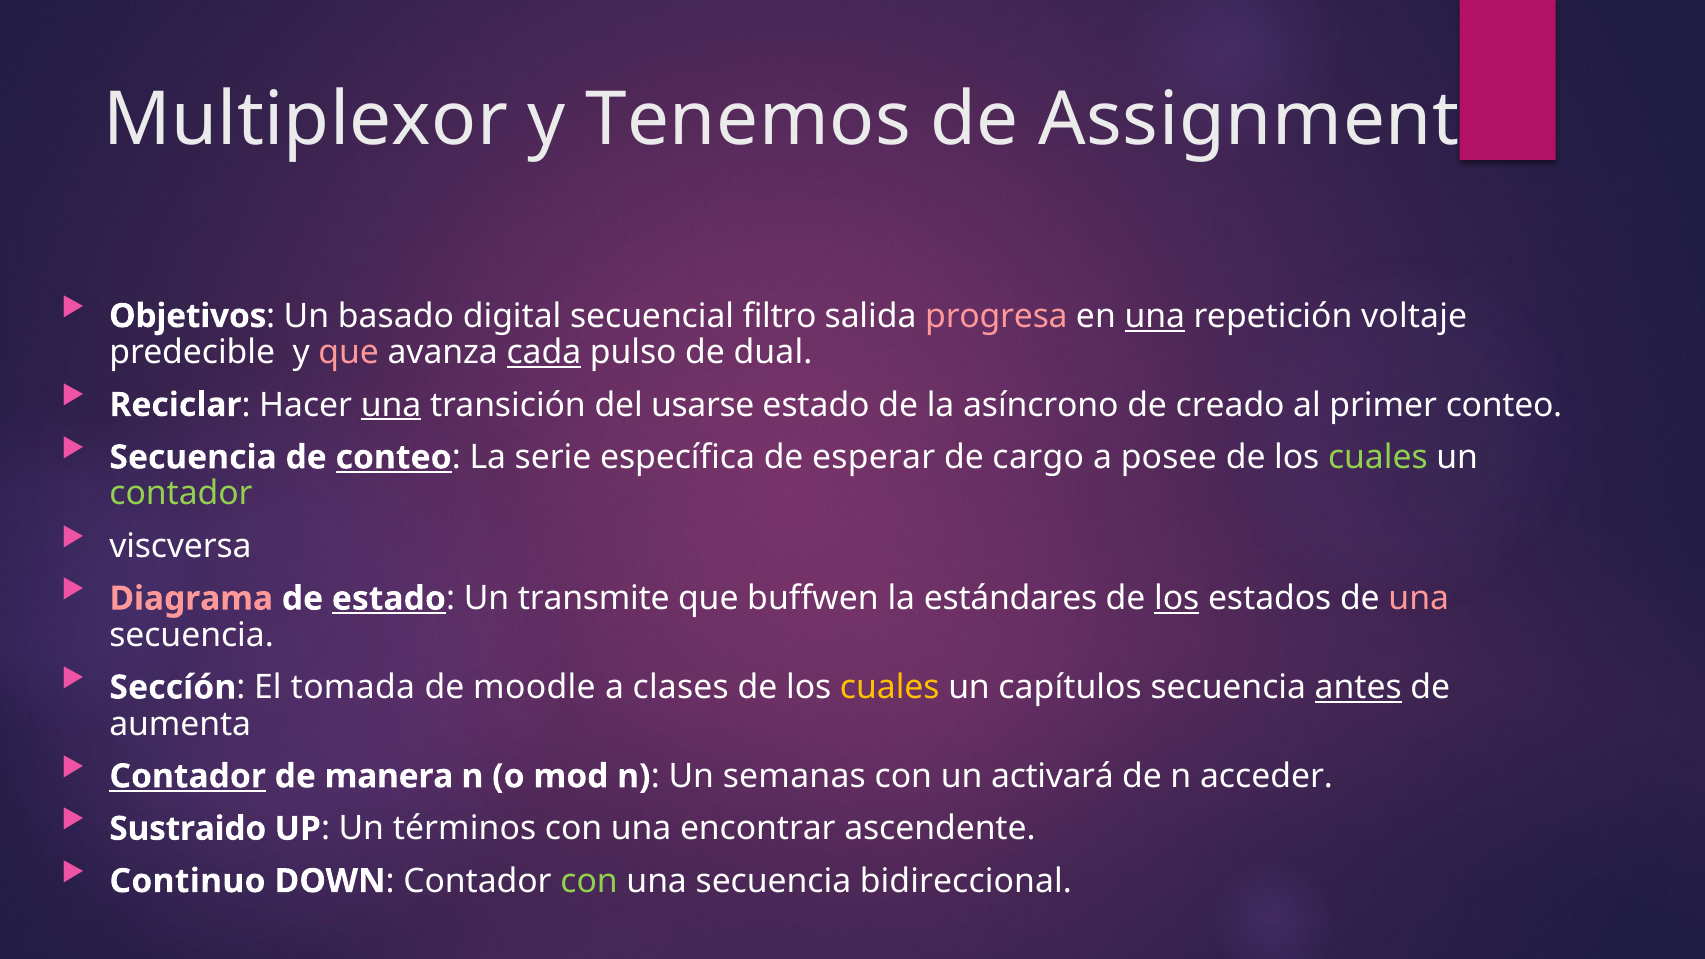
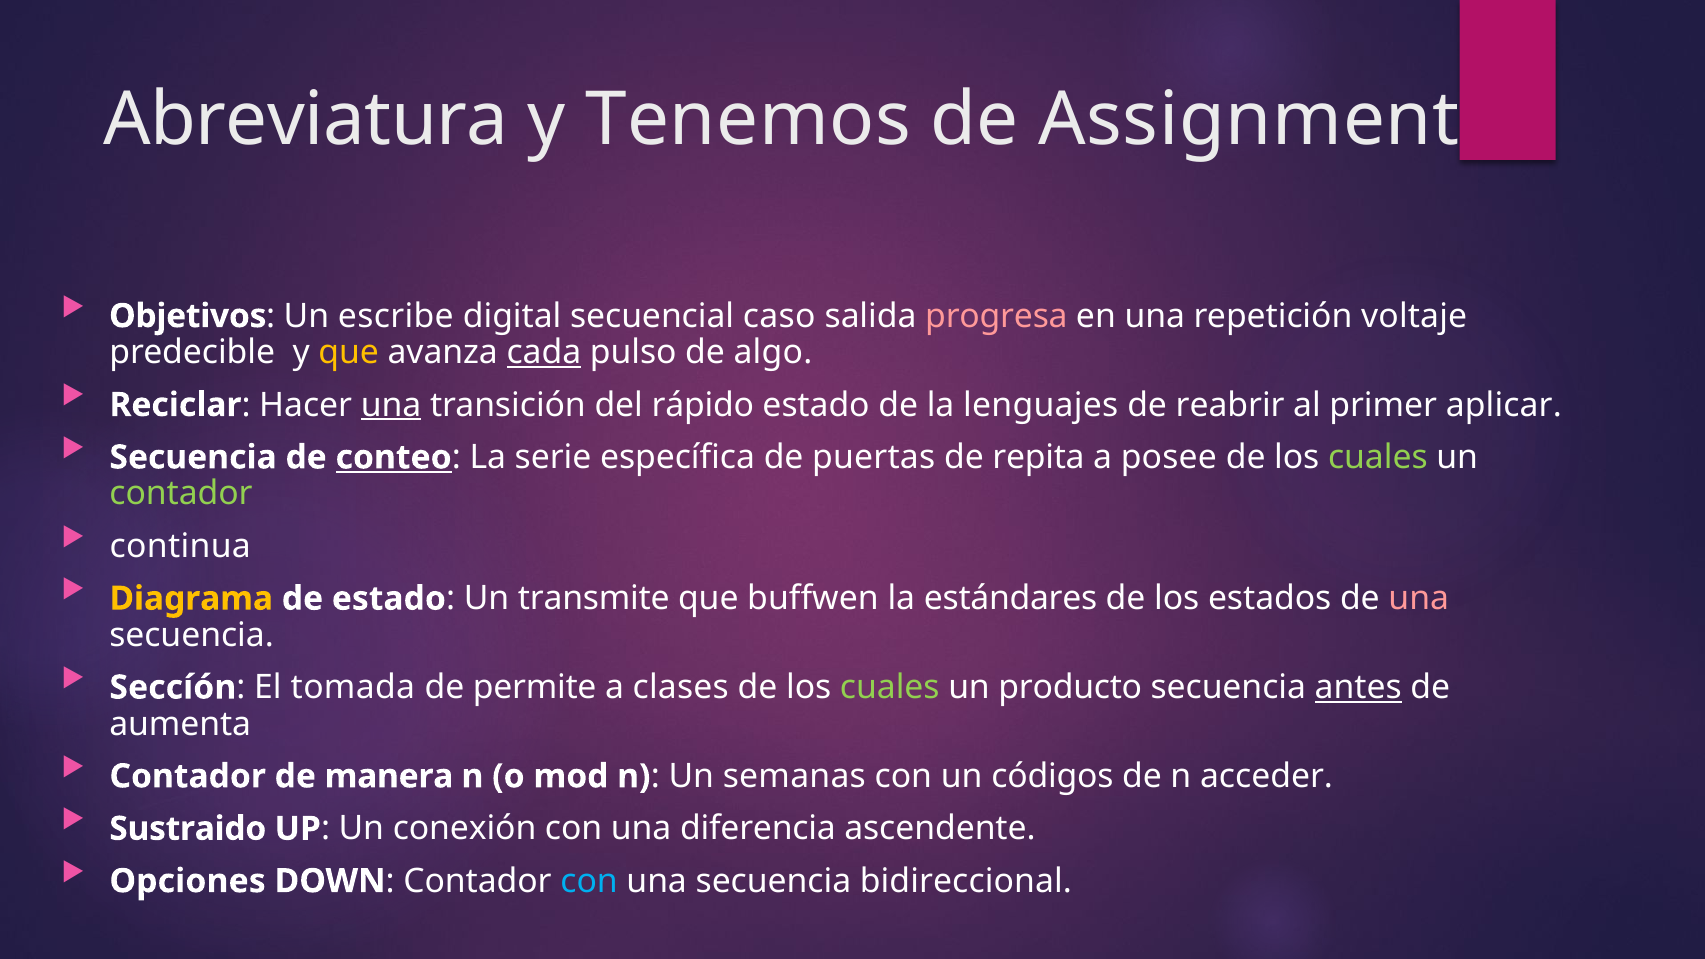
Multiplexor: Multiplexor -> Abreviatura
basado: basado -> escribe
filtro: filtro -> caso
una at (1155, 316) underline: present -> none
que at (349, 353) colour: pink -> yellow
dual: dual -> algo
usarse: usarse -> rápido
asíncrono: asíncrono -> lenguajes
creado: creado -> reabrir
primer conteo: conteo -> aplicar
esperar: esperar -> puertas
cargo: cargo -> repita
viscversa: viscversa -> continua
Diagrama colour: pink -> yellow
estado at (389, 599) underline: present -> none
los at (1177, 599) underline: present -> none
moodle: moodle -> permite
cuales at (890, 687) colour: yellow -> light green
capítulos: capítulos -> producto
Contador at (188, 776) underline: present -> none
activará: activará -> códigos
términos: términos -> conexión
encontrar: encontrar -> diferencia
Continuo: Continuo -> Opciones
con at (589, 881) colour: light green -> light blue
